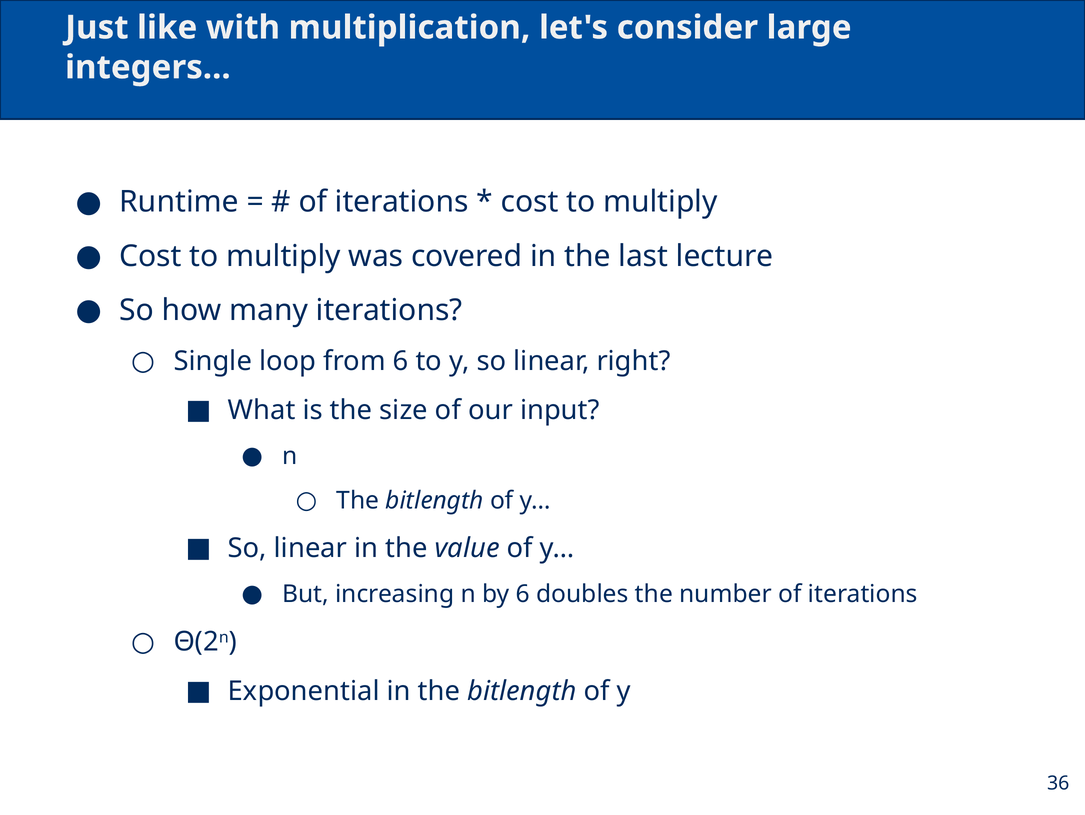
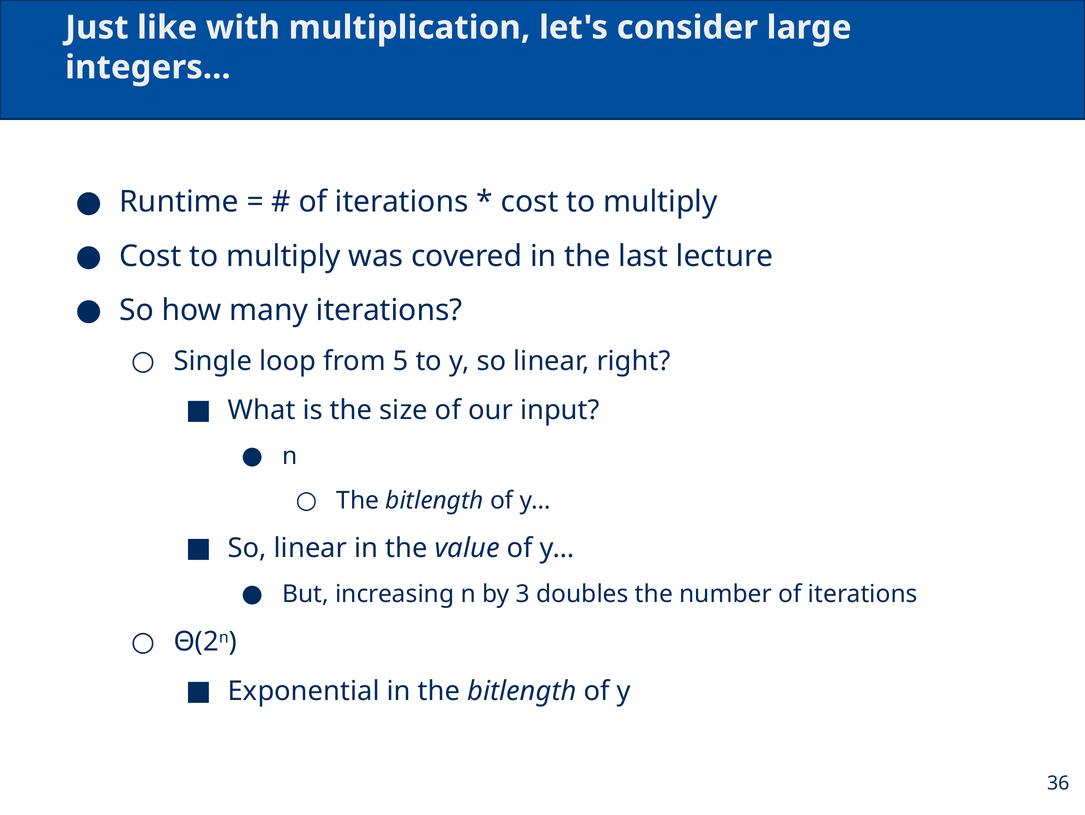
from 6: 6 -> 5
by 6: 6 -> 3
